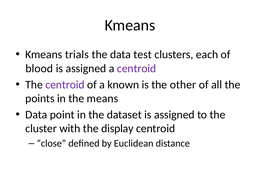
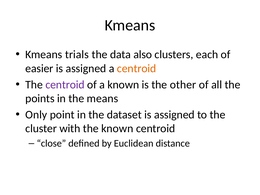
test: test -> also
blood: blood -> easier
centroid at (137, 68) colour: purple -> orange
Data at (36, 115): Data -> Only
the display: display -> known
